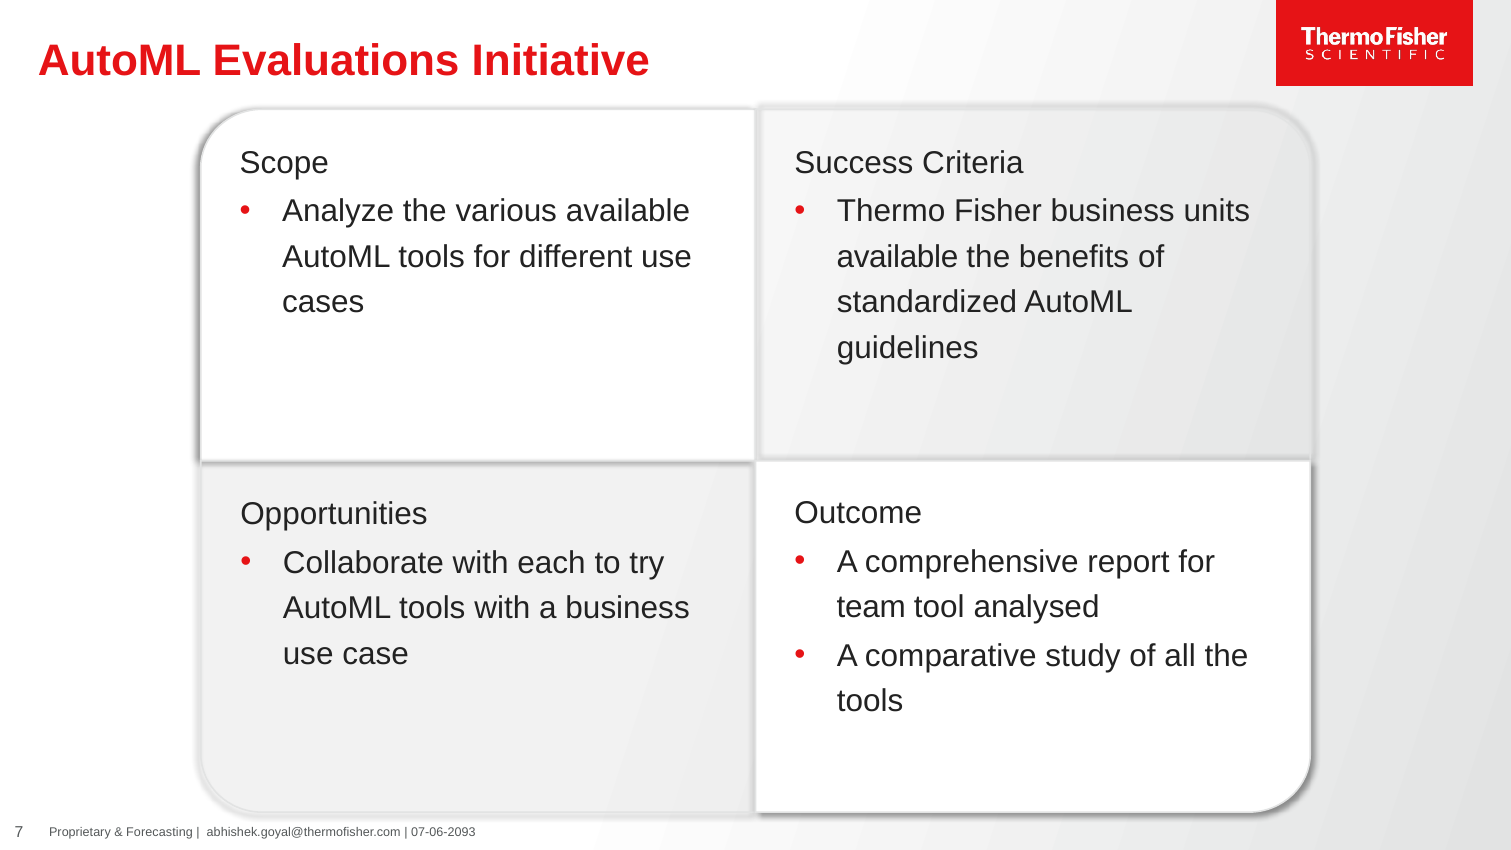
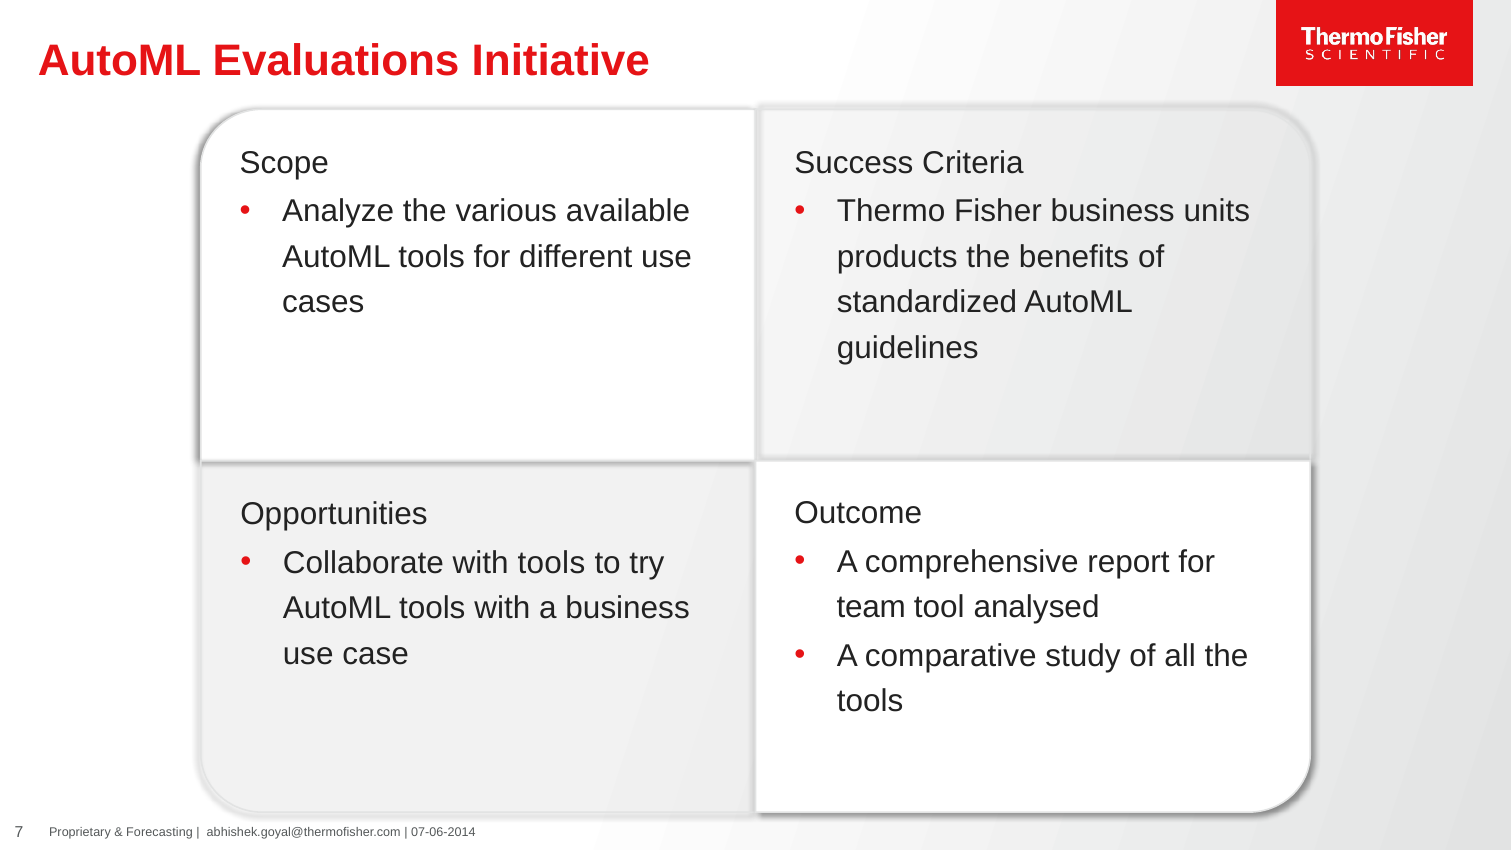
available at (897, 257): available -> products
with each: each -> tools
07-06-2093: 07-06-2093 -> 07-06-2014
